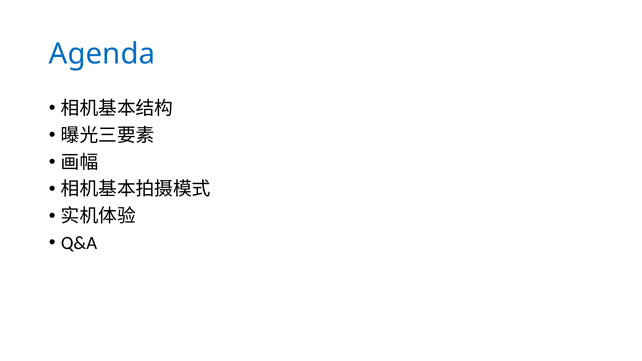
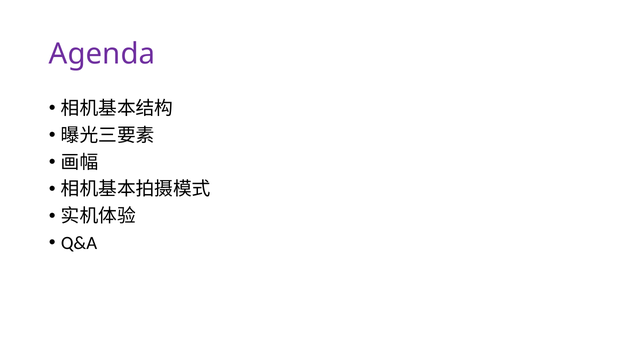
Agenda colour: blue -> purple
